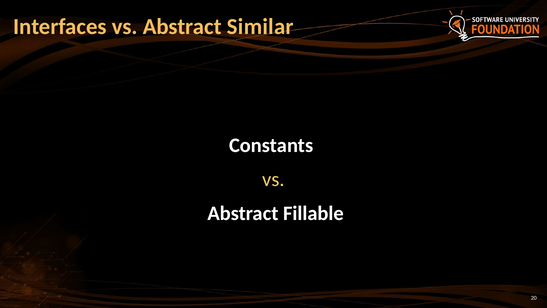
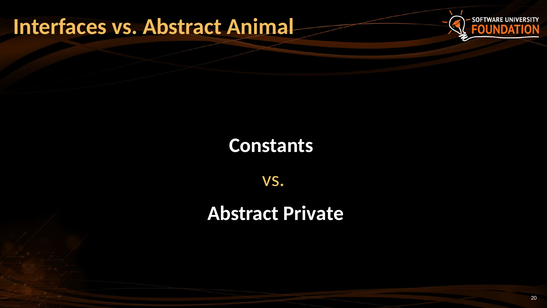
Similar: Similar -> Animal
Fillable: Fillable -> Private
